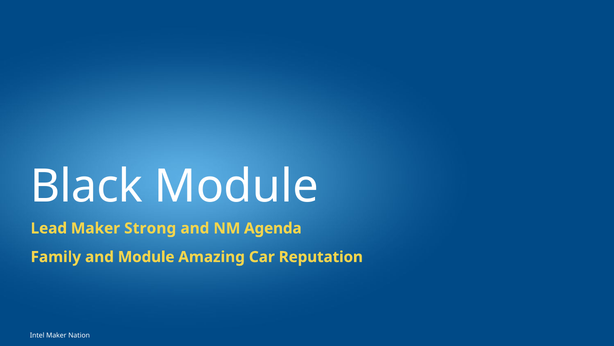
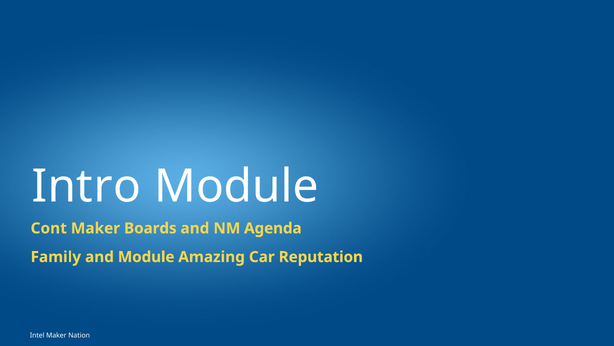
Black: Black -> Intro
Lead: Lead -> Cont
Strong: Strong -> Boards
